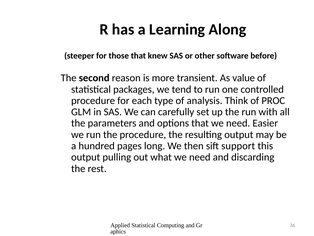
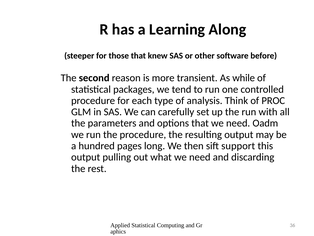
value: value -> while
Easier: Easier -> Oadm
